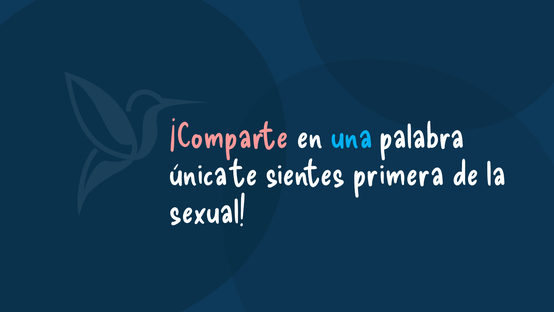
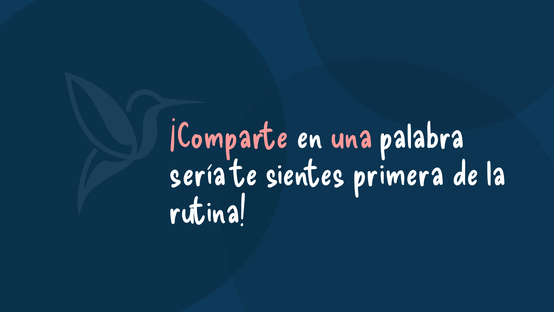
una colour: light blue -> pink
única: única -> sería
sexual: sexual -> rutina
